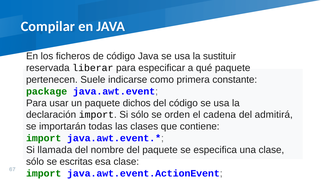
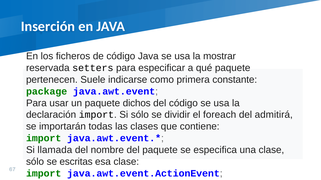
Compilar: Compilar -> Inserción
sustituir: sustituir -> mostrar
liberar: liberar -> setters
orden: orden -> dividir
cadena: cadena -> foreach
